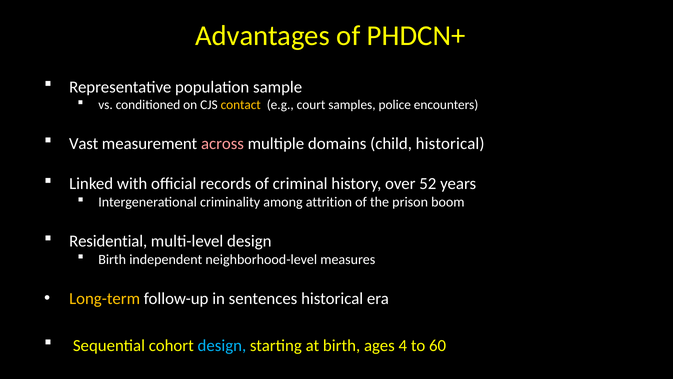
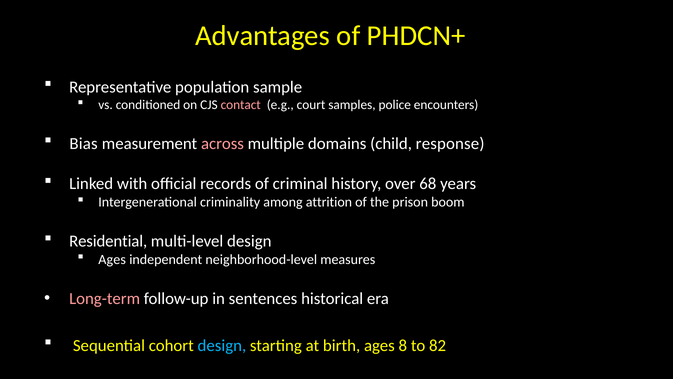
contact colour: yellow -> pink
Vast: Vast -> Bias
child historical: historical -> response
52: 52 -> 68
Birth at (112, 259): Birth -> Ages
Long-term colour: yellow -> pink
4: 4 -> 8
60: 60 -> 82
